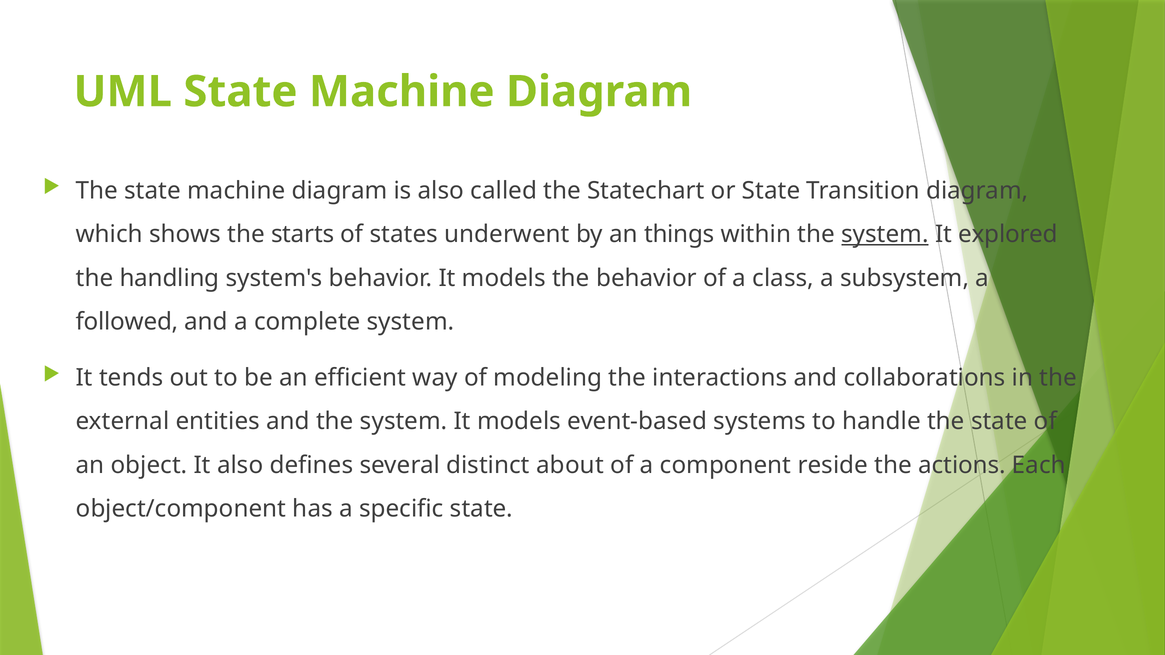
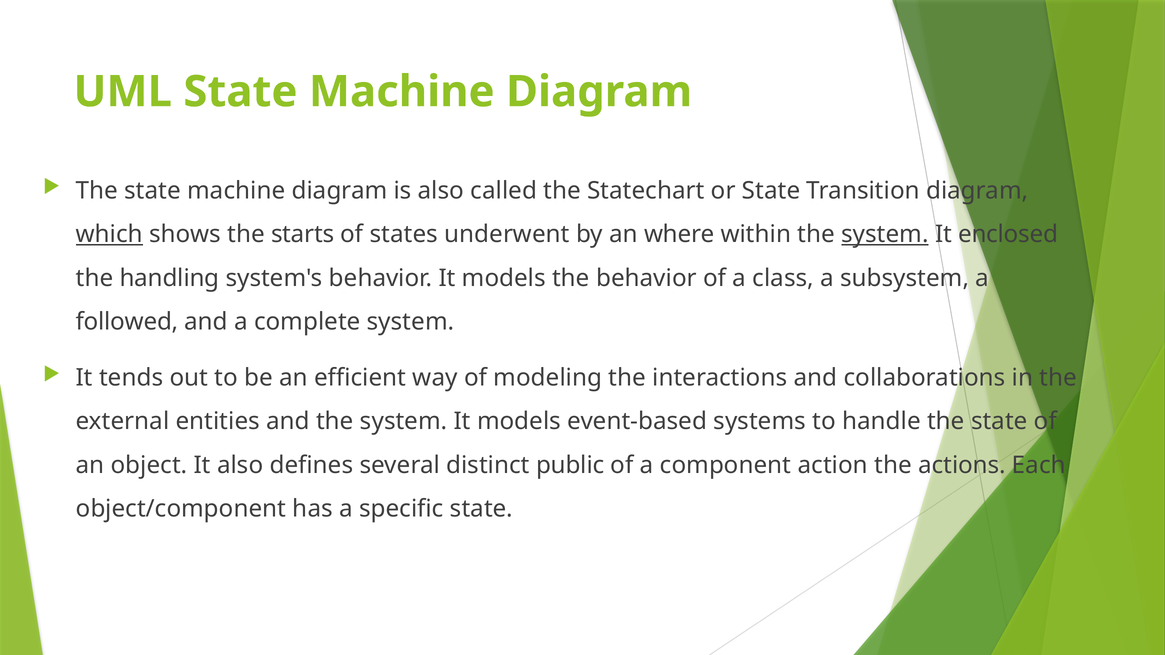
which underline: none -> present
things: things -> where
explored: explored -> enclosed
about: about -> public
reside: reside -> action
